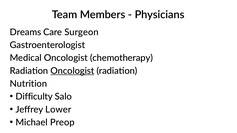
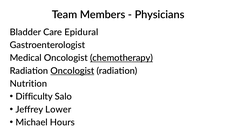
Dreams: Dreams -> Bladder
Surgeon: Surgeon -> Epidural
chemotherapy underline: none -> present
Preop: Preop -> Hours
